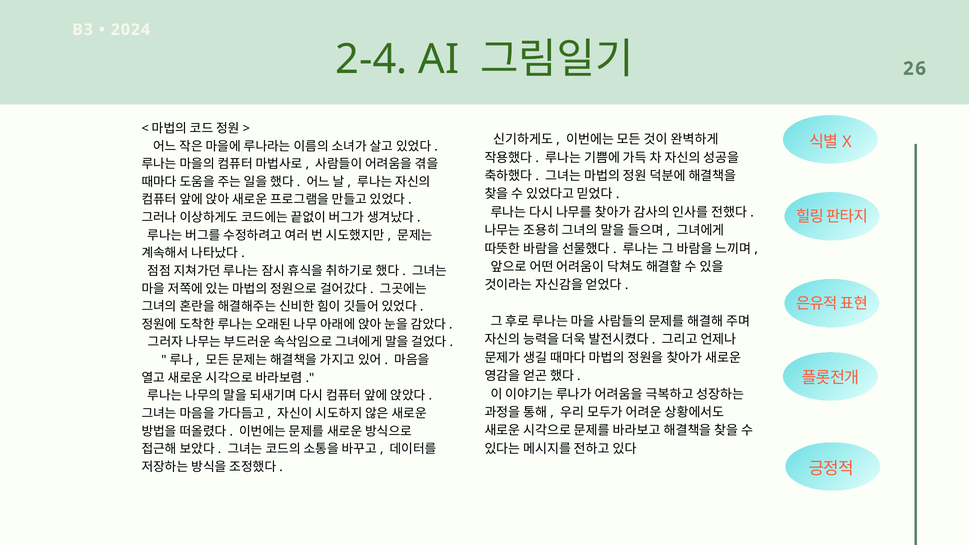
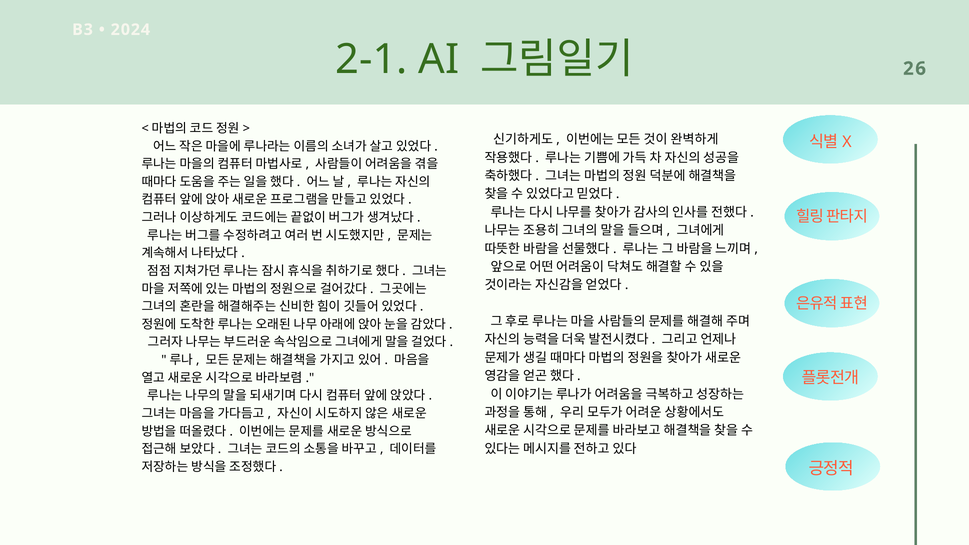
2-4: 2-4 -> 2-1
